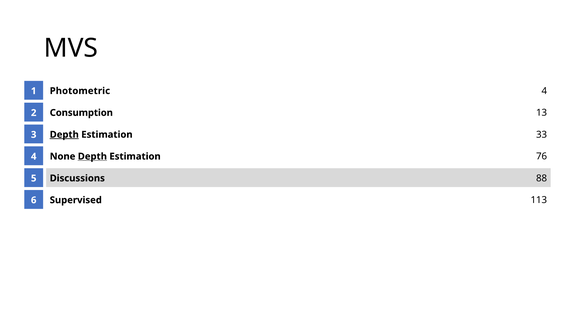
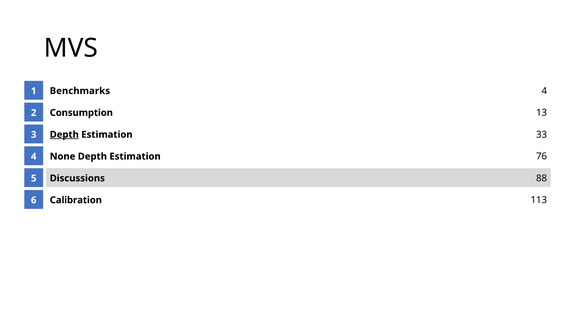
Photometric: Photometric -> Benchmarks
Depth at (92, 157) underline: present -> none
Supervised: Supervised -> Calibration
